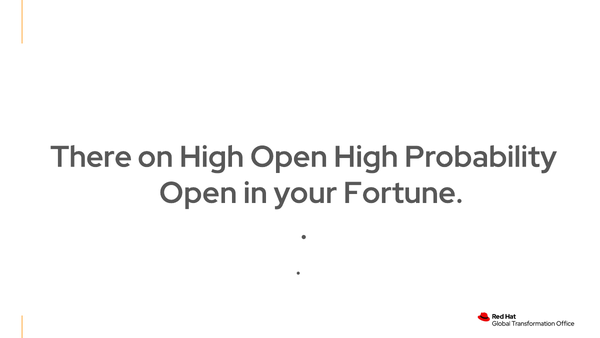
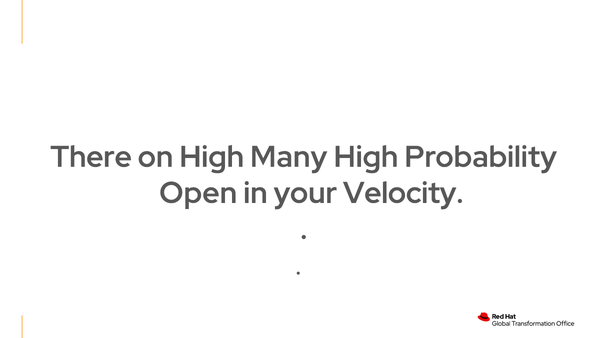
High Open: Open -> Many
Fortune: Fortune -> Velocity
